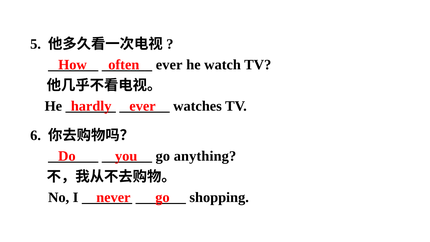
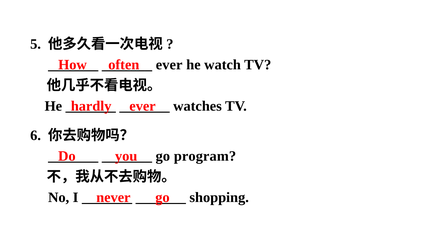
anything: anything -> program
